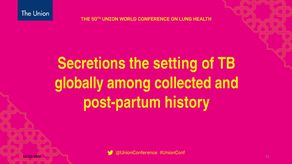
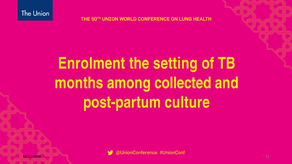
Secretions: Secretions -> Enrolment
globally: globally -> months
history: history -> culture
